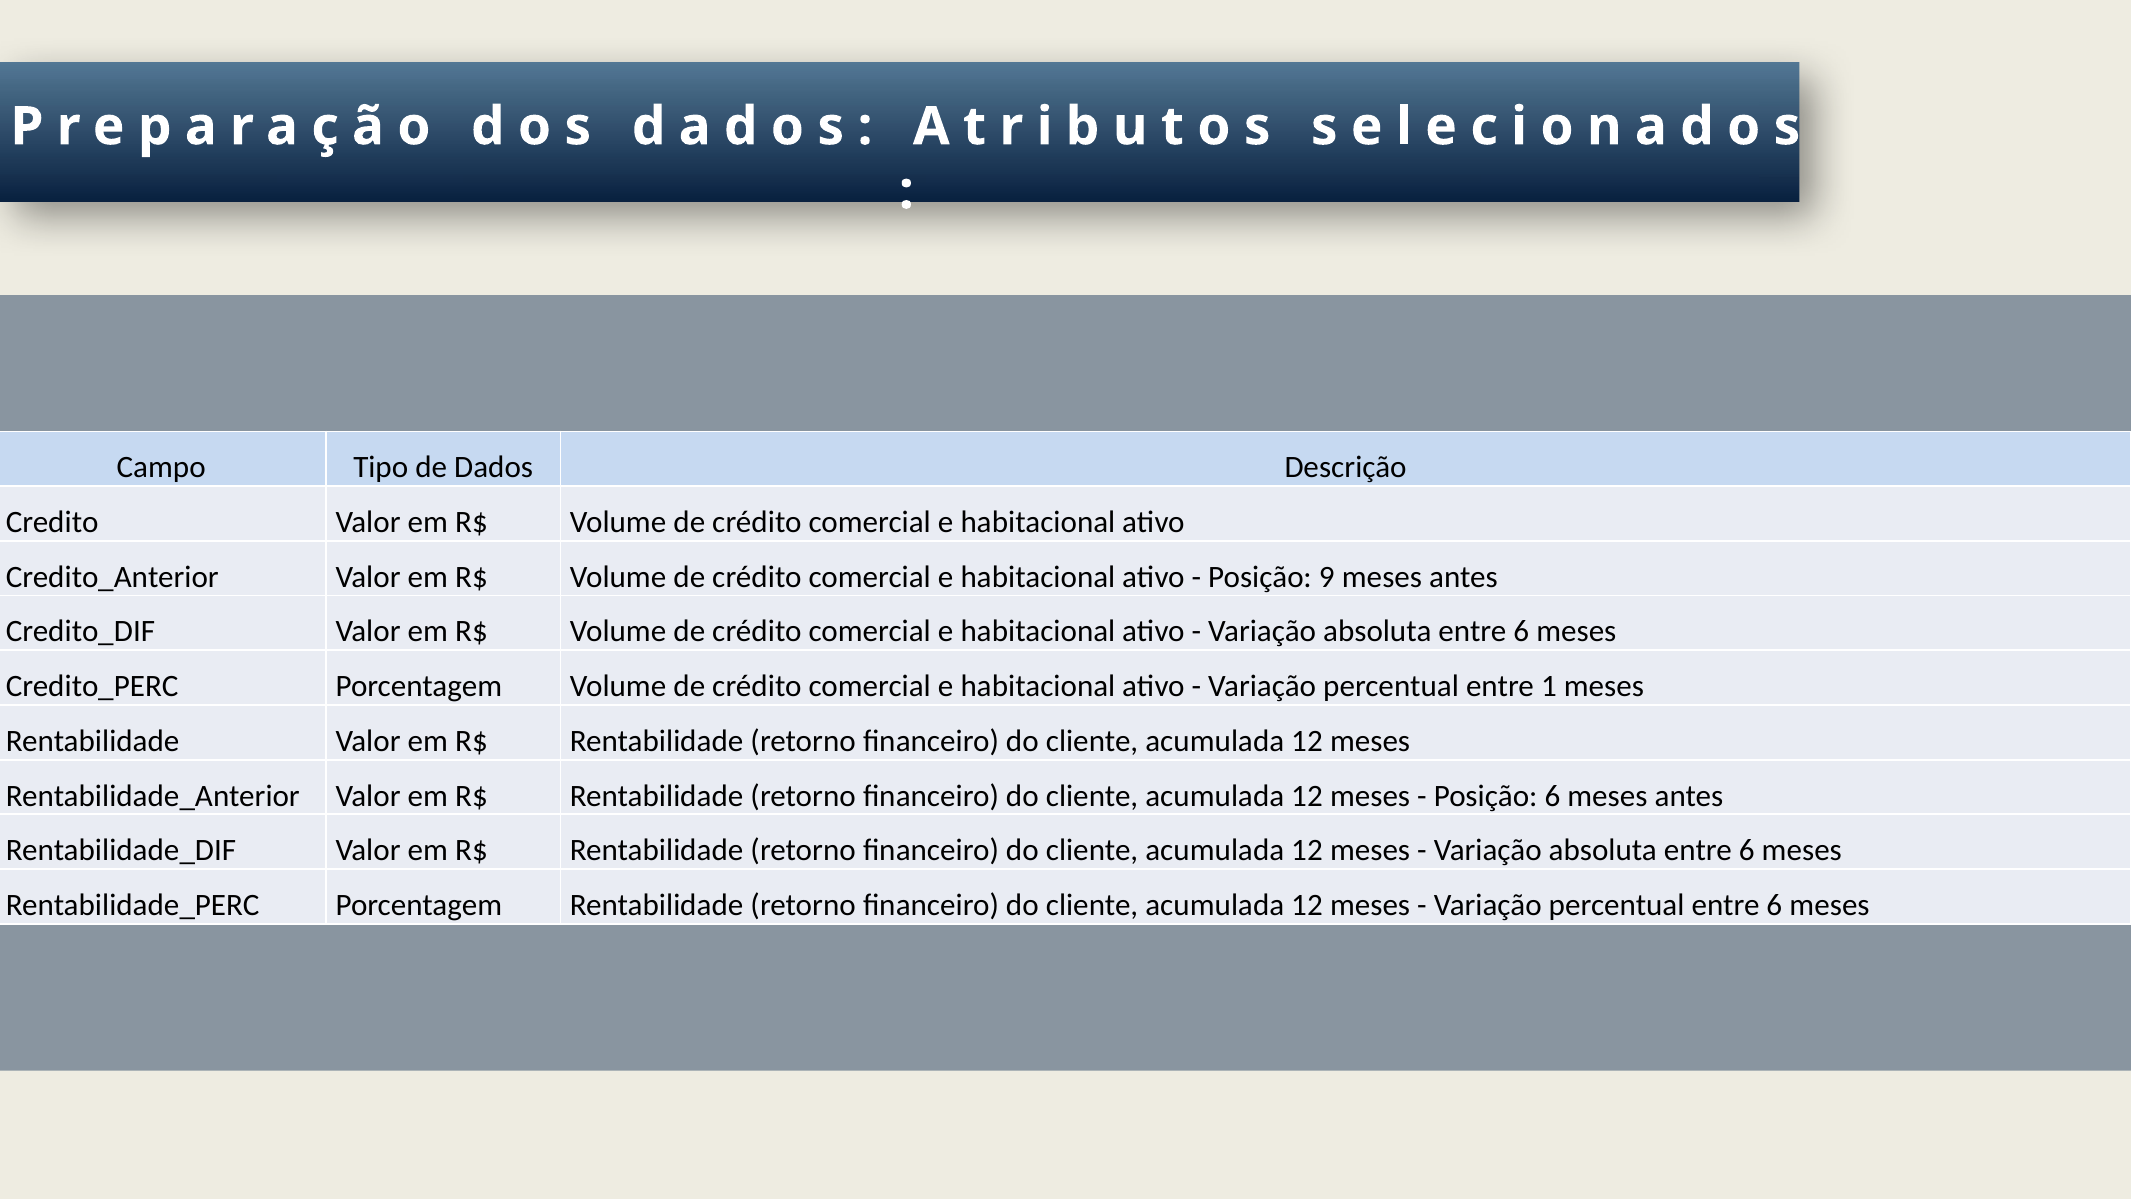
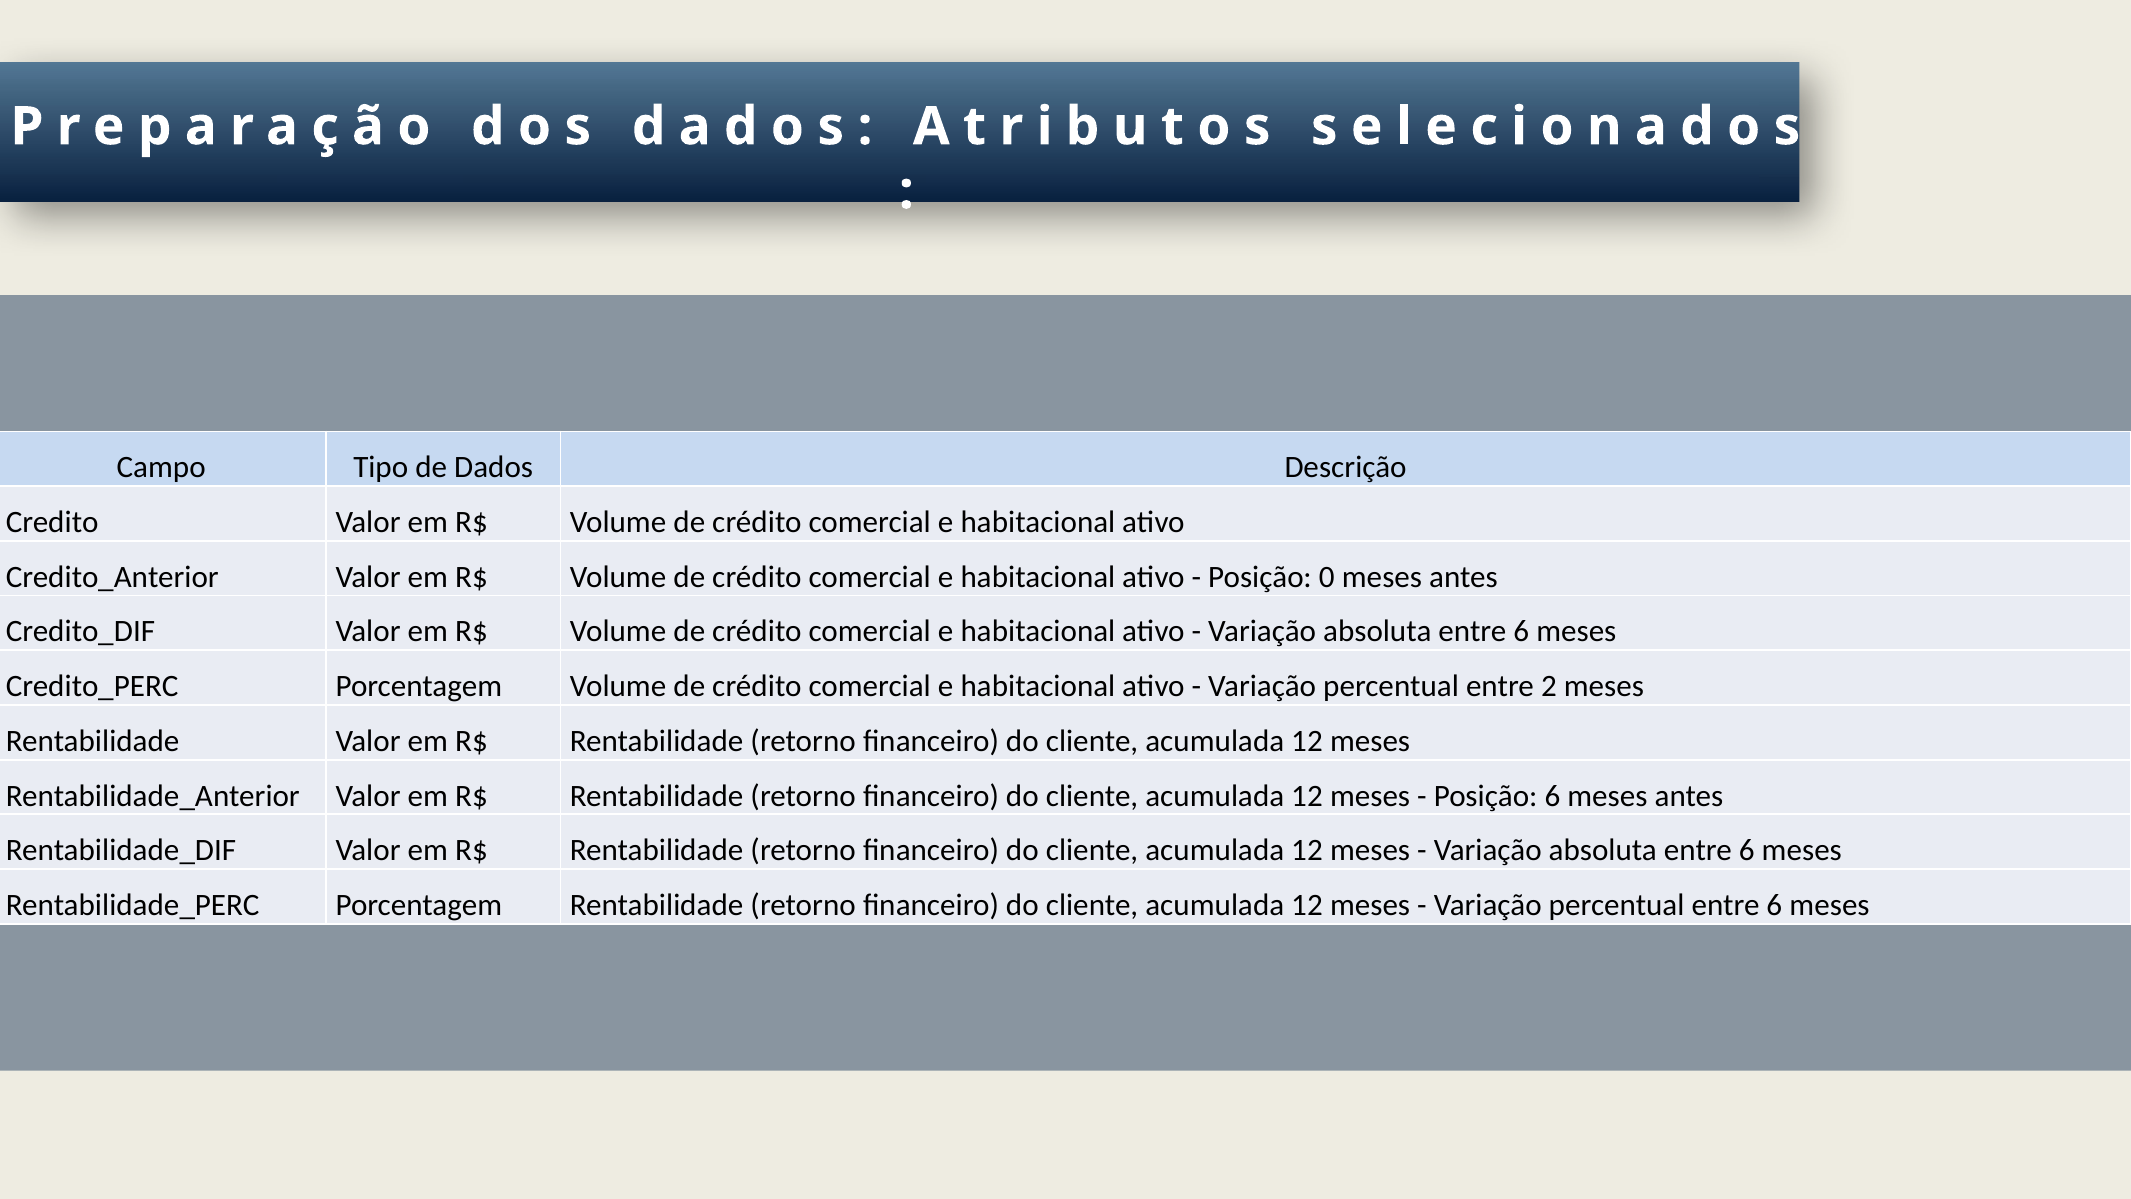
9: 9 -> 0
1: 1 -> 2
